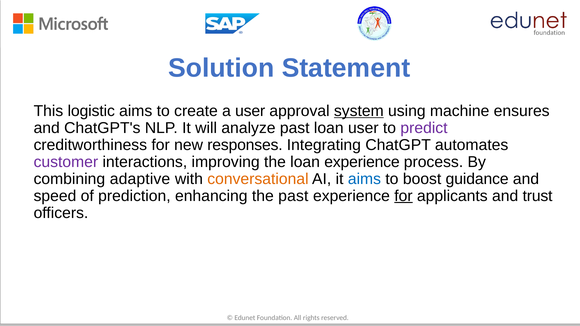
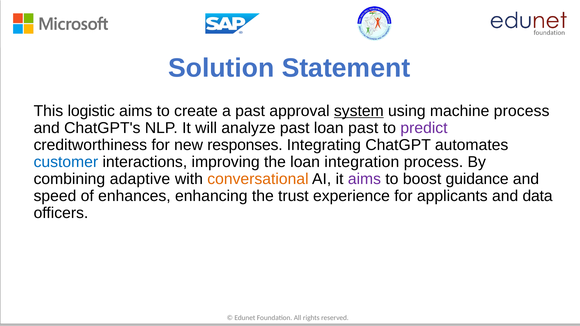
a user: user -> past
machine ensures: ensures -> process
loan user: user -> past
customer colour: purple -> blue
loan experience: experience -> integration
aims at (364, 179) colour: blue -> purple
prediction: prediction -> enhances
the past: past -> trust
for at (403, 196) underline: present -> none
trust: trust -> data
